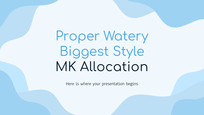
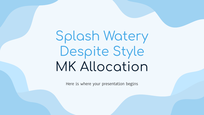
Proper: Proper -> Splash
Biggest: Biggest -> Despite
